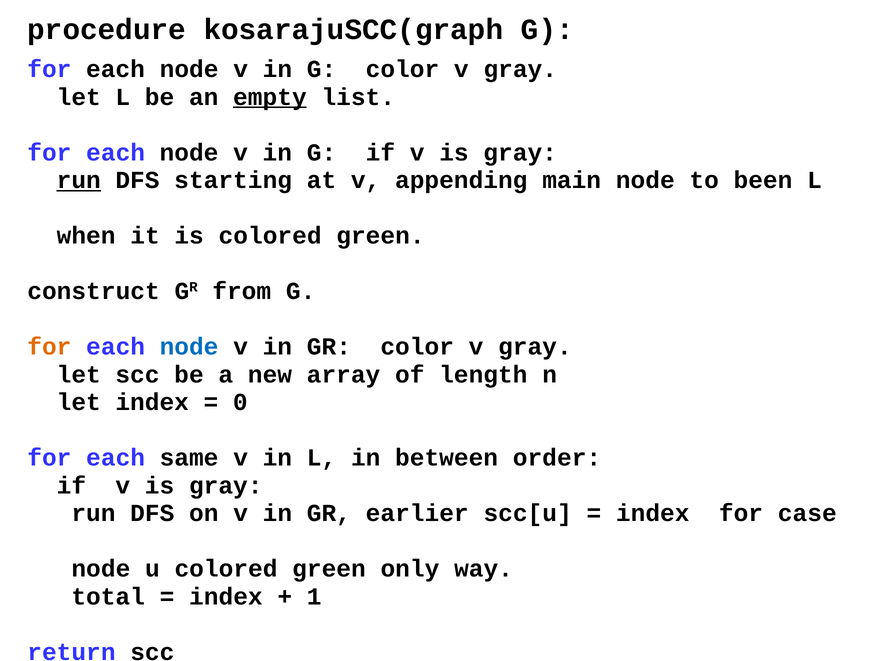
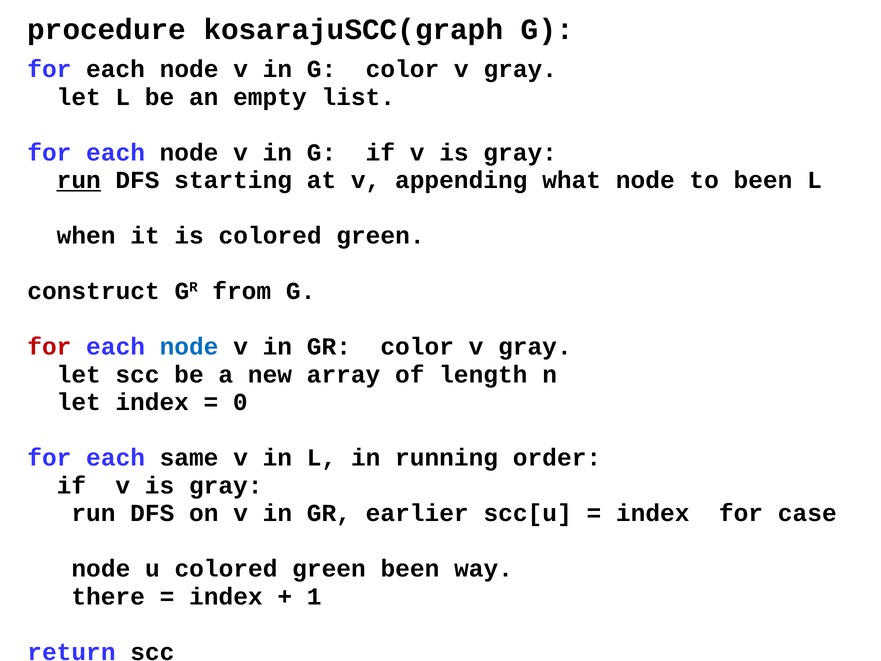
empty underline: present -> none
main: main -> what
for at (49, 347) colour: orange -> red
between: between -> running
green only: only -> been
total: total -> there
